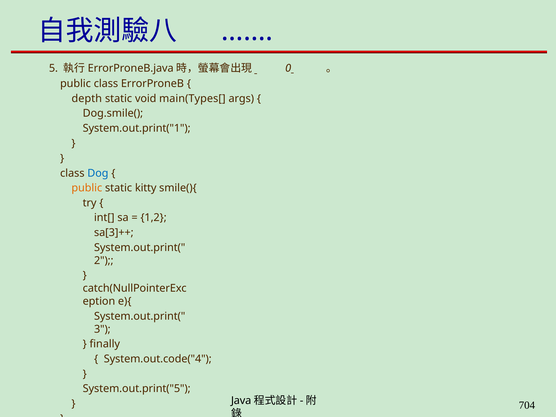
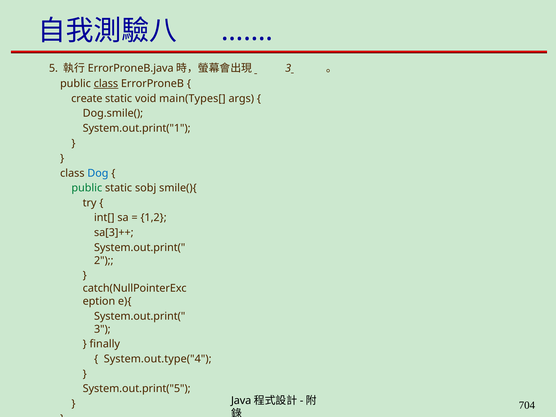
0 at (288, 68): 0 -> 3
class at (106, 84) underline: none -> present
depth: depth -> create
public at (87, 188) colour: orange -> green
kitty: kitty -> sobj
System.out.code("4: System.out.code("4 -> System.out.type("4
